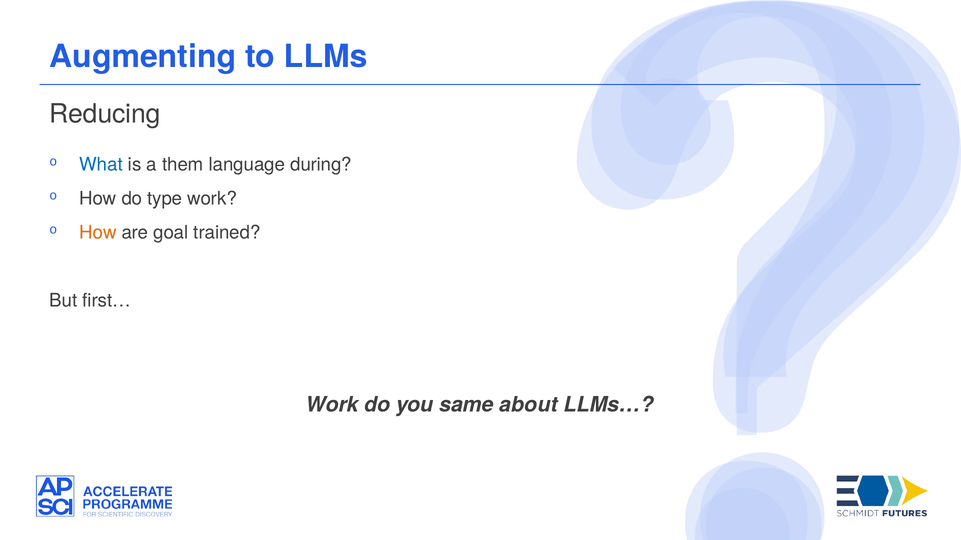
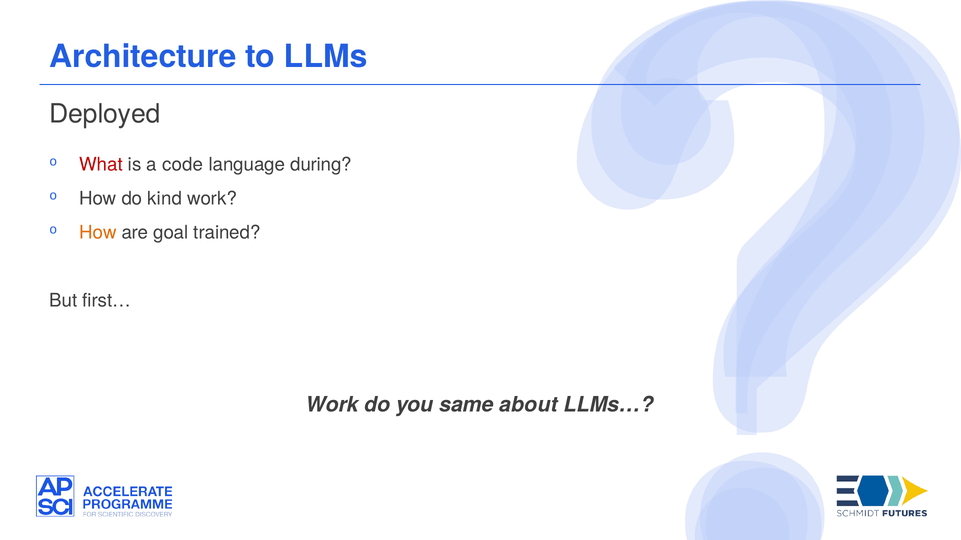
Augmenting: Augmenting -> Architecture
Reducing: Reducing -> Deployed
What colour: blue -> red
them: them -> code
type: type -> kind
